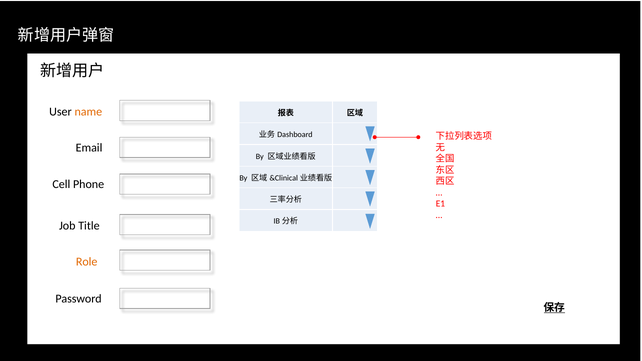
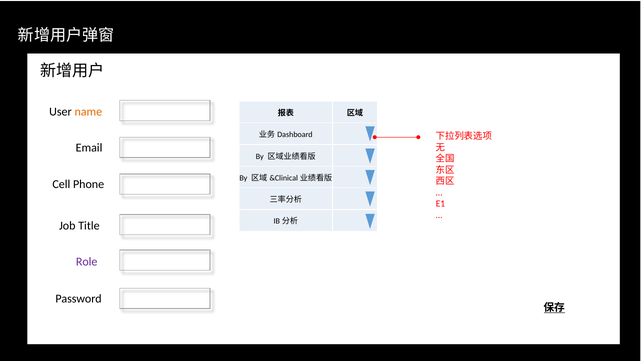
Role colour: orange -> purple
